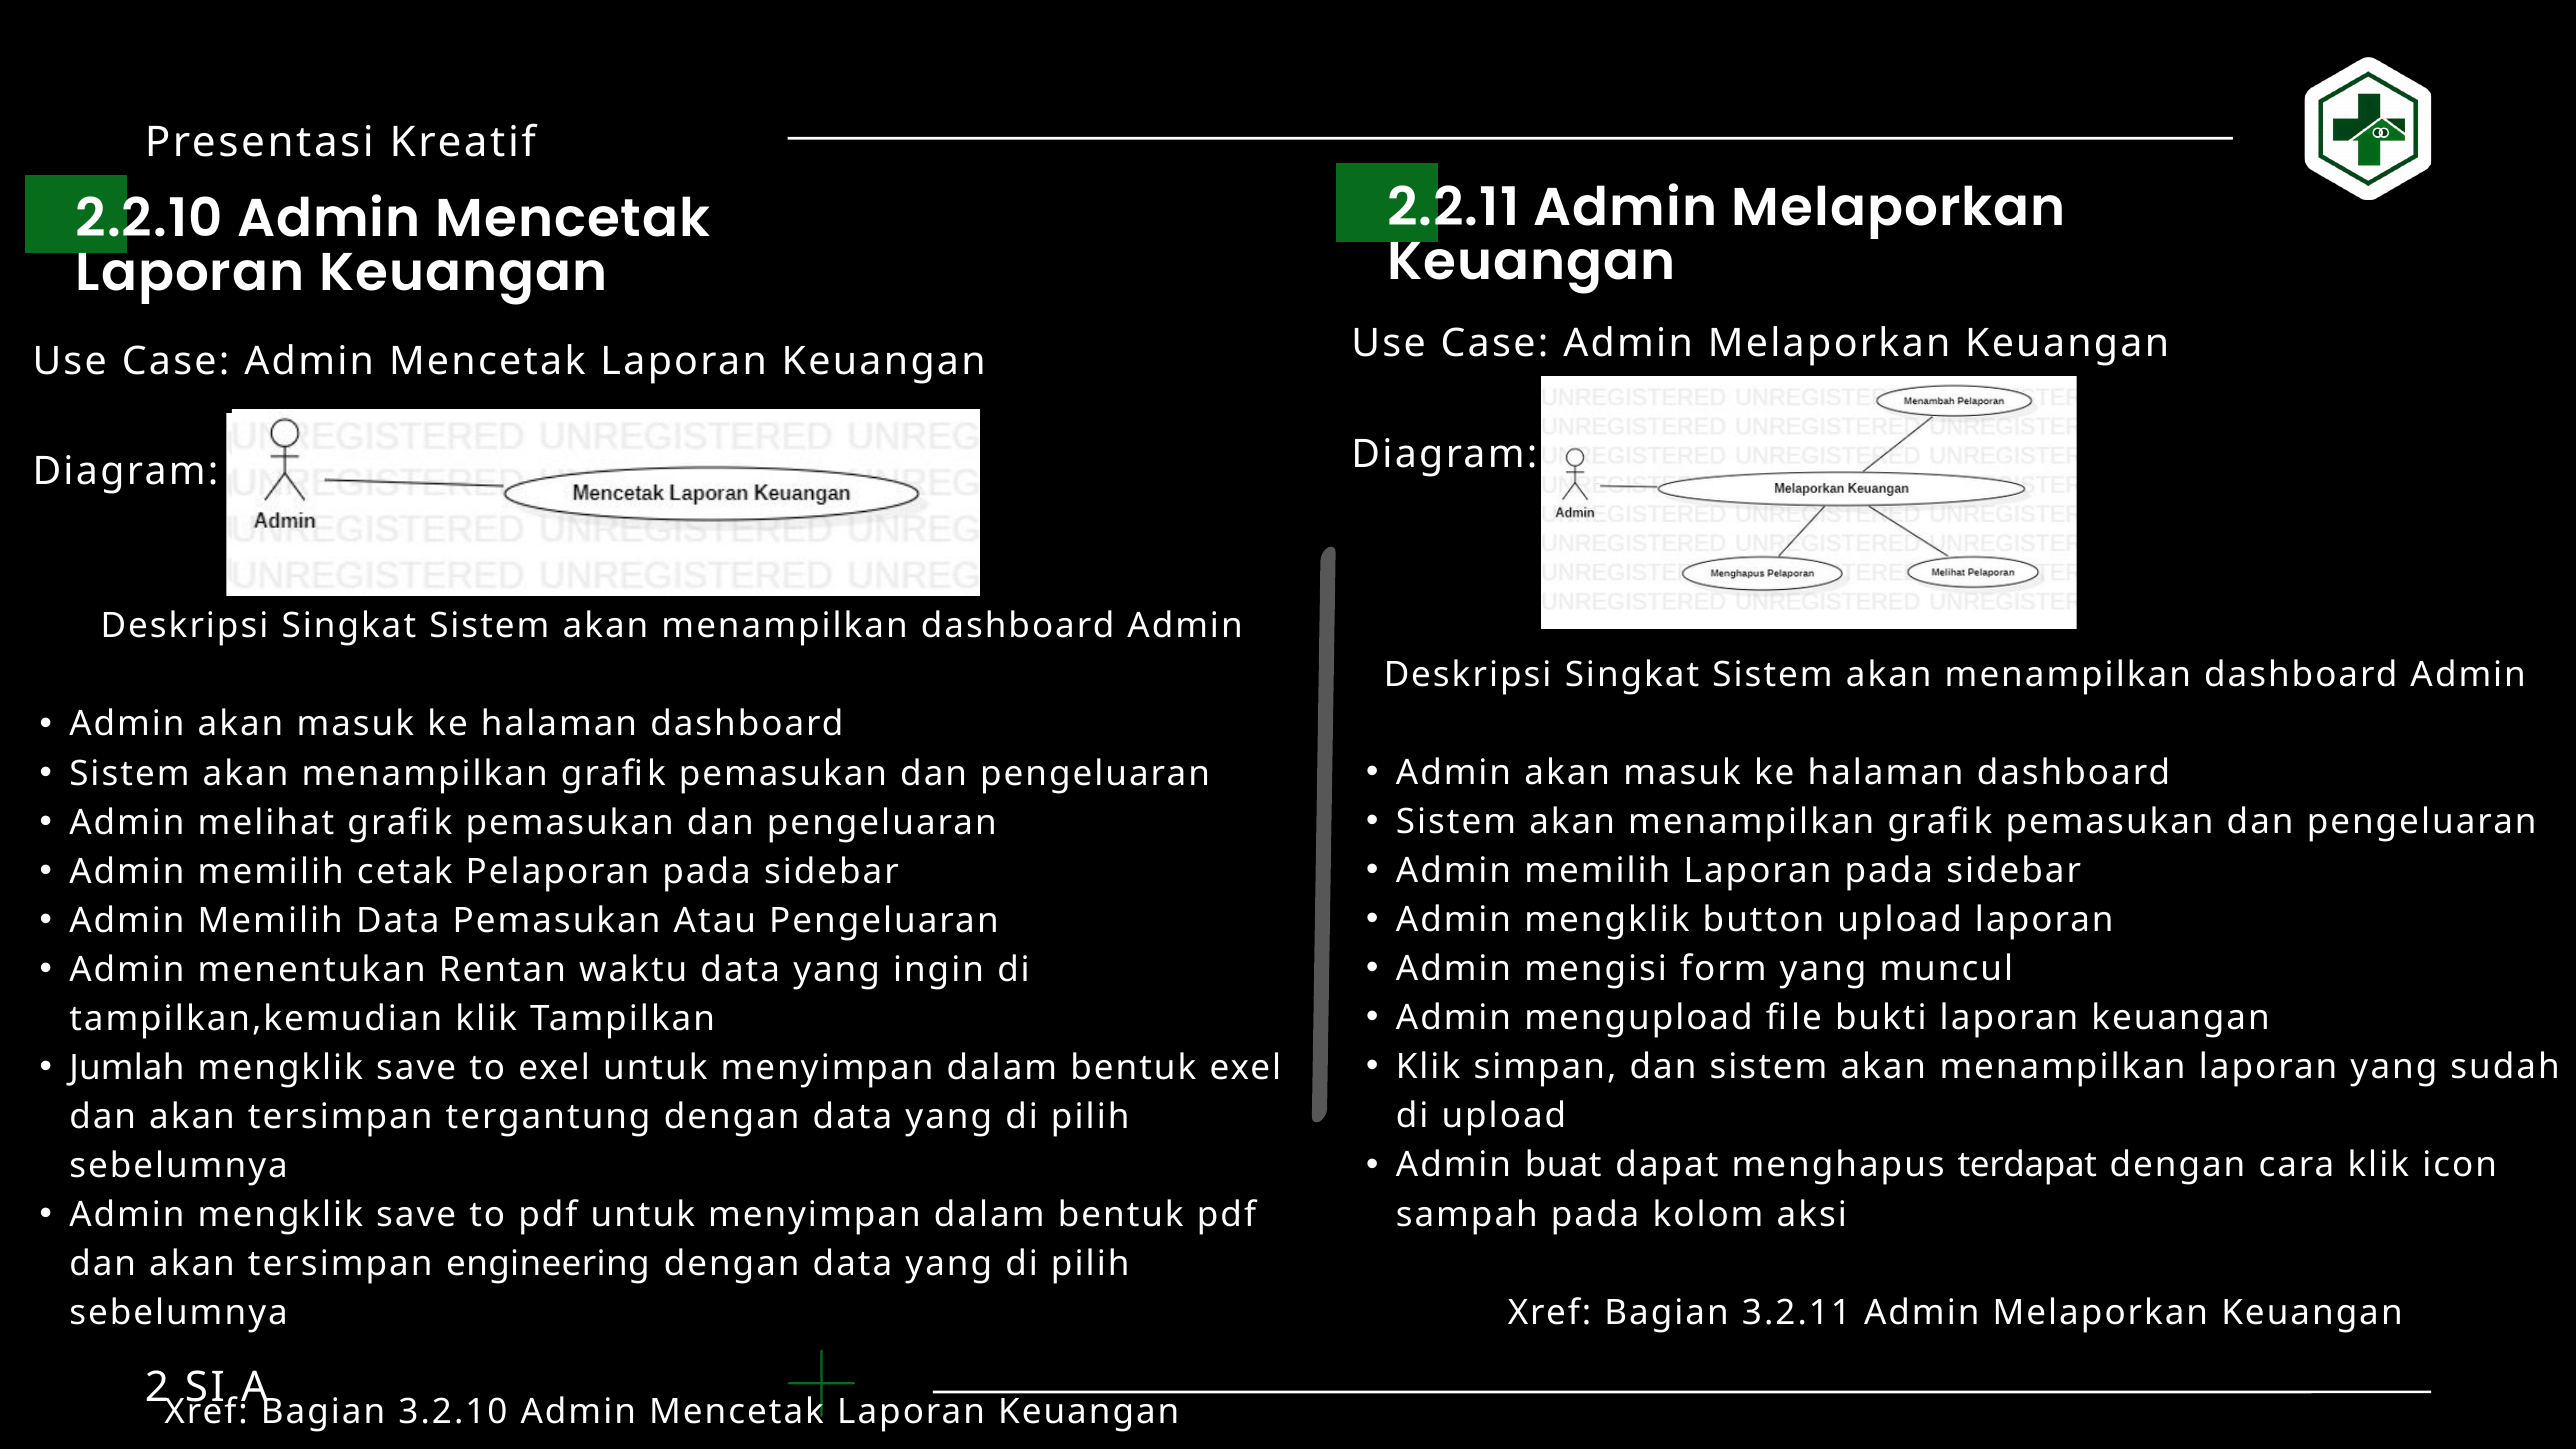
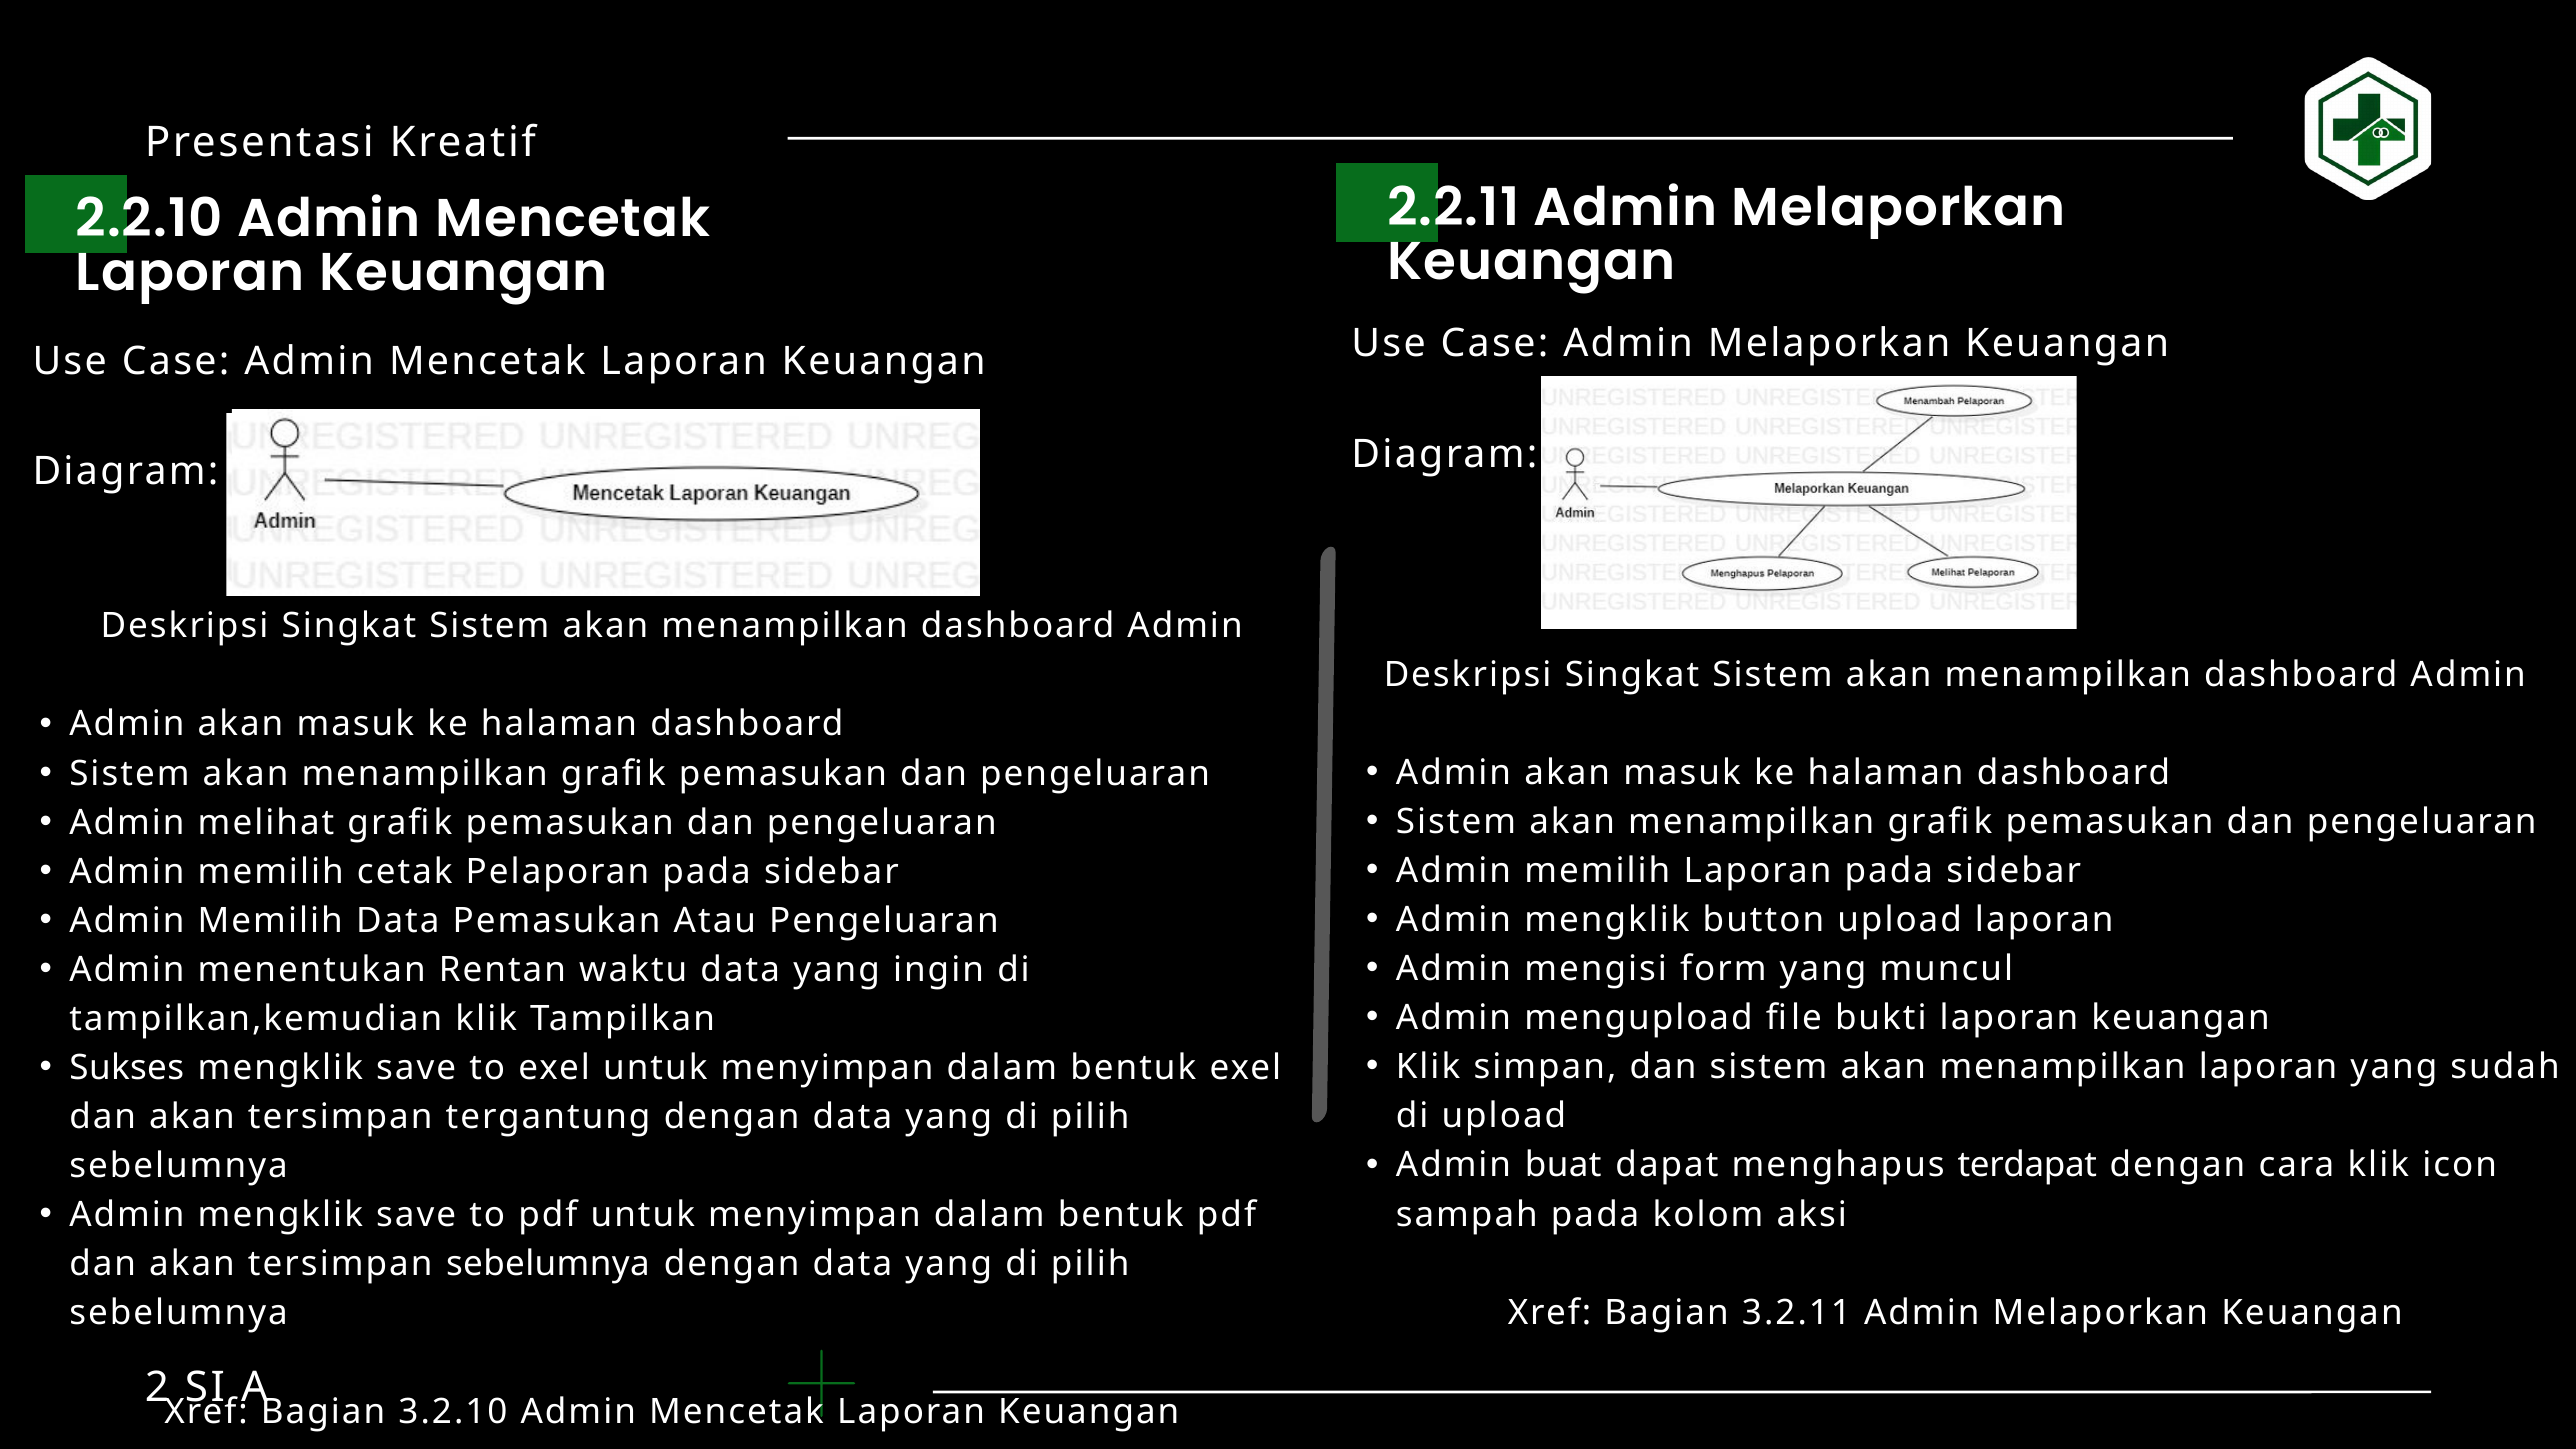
Jumlah: Jumlah -> Sukses
tersimpan engineering: engineering -> sebelumnya
